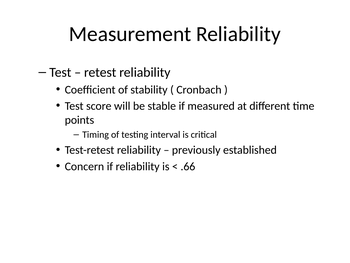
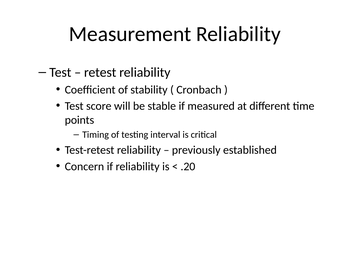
.66: .66 -> .20
